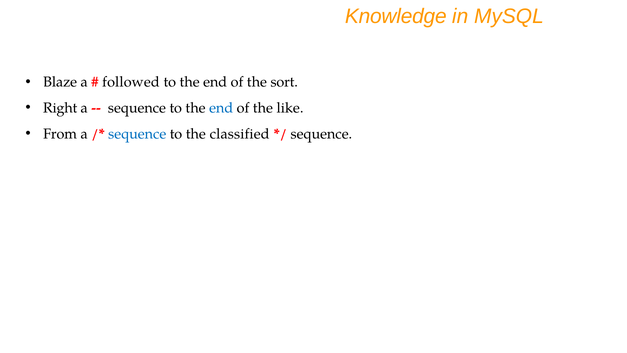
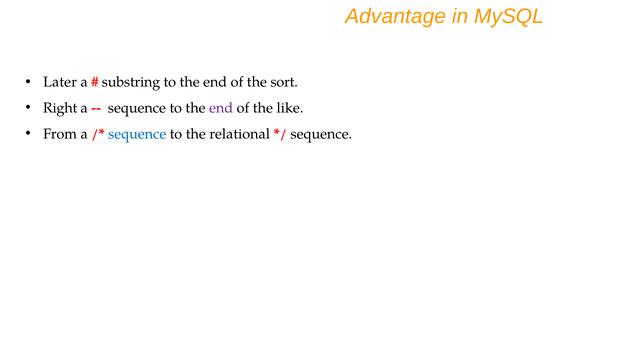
Knowledge: Knowledge -> Advantage
Blaze: Blaze -> Later
followed: followed -> substring
end at (221, 108) colour: blue -> purple
classified: classified -> relational
